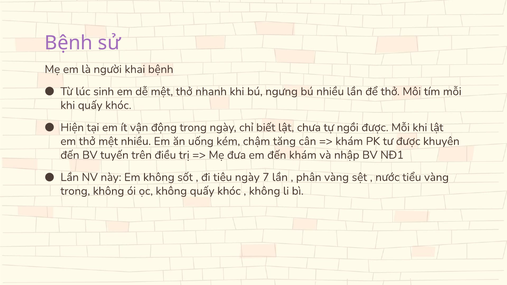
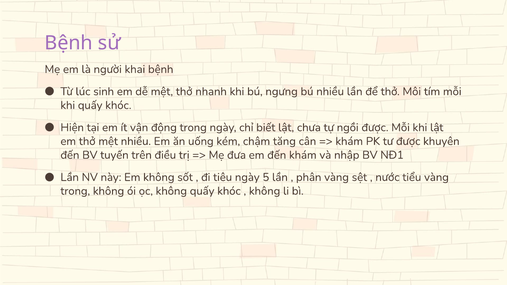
7: 7 -> 5
